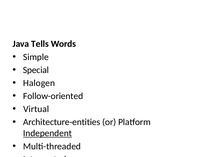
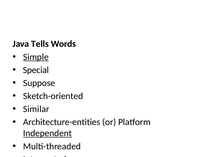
Simple underline: none -> present
Halogen: Halogen -> Suppose
Follow-oriented: Follow-oriented -> Sketch-oriented
Virtual: Virtual -> Similar
